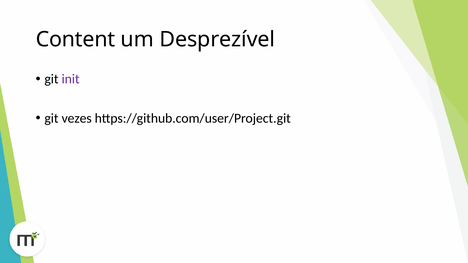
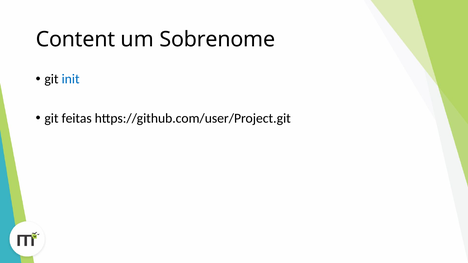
Desprezível: Desprezível -> Sobrenome
init colour: purple -> blue
vezes: vezes -> feitas
